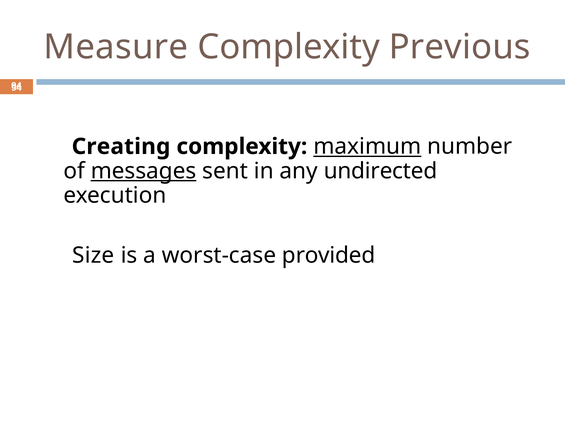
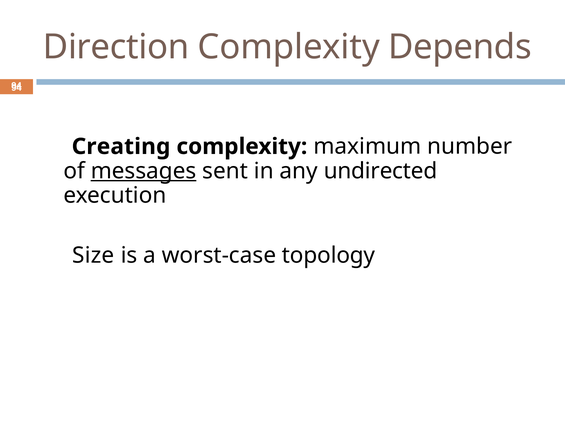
Measure: Measure -> Direction
Previous: Previous -> Depends
maximum underline: present -> none
provided: provided -> topology
